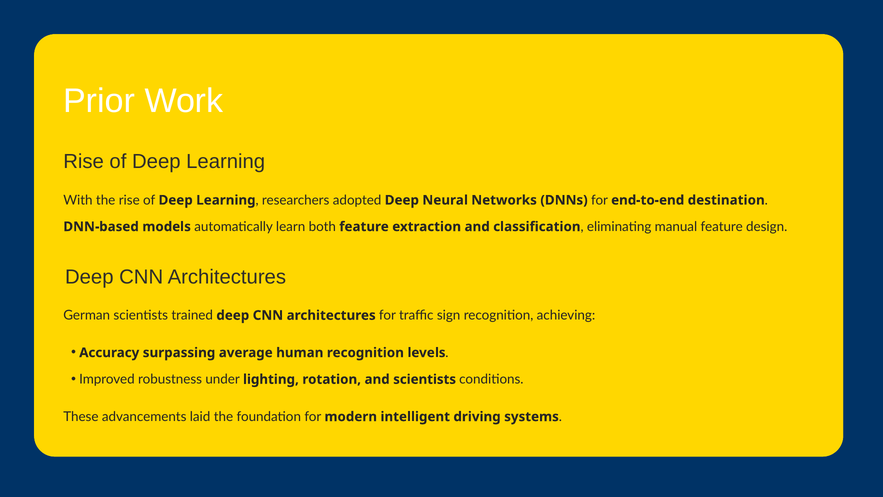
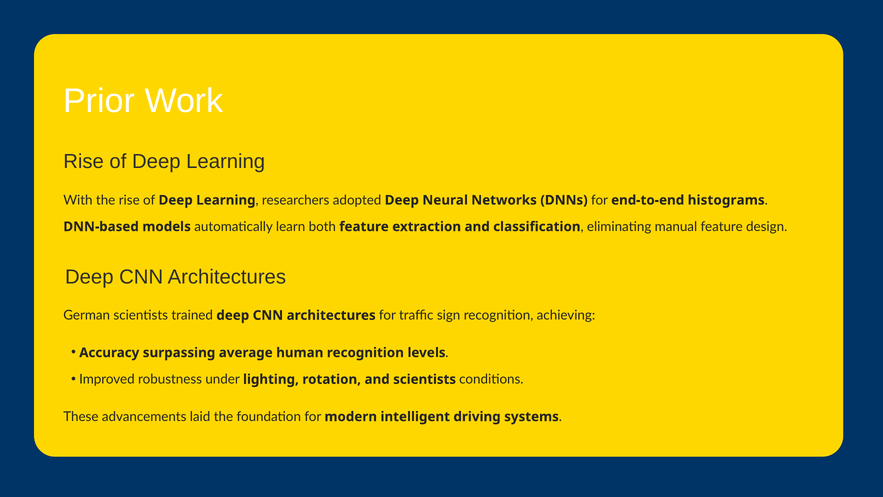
destination: destination -> histograms
